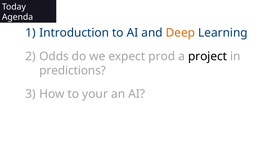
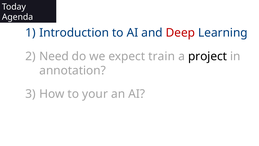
Deep colour: orange -> red
Odds: Odds -> Need
prod: prod -> train
predictions: predictions -> annotation
